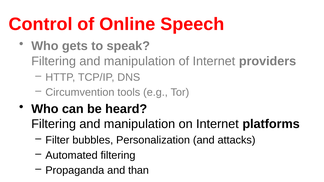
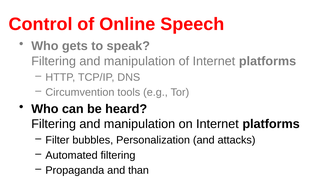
of Internet providers: providers -> platforms
